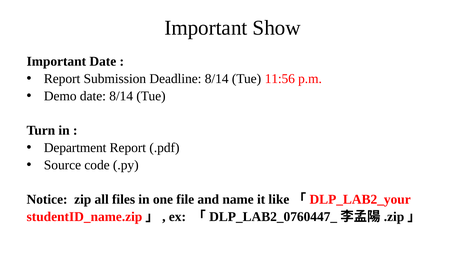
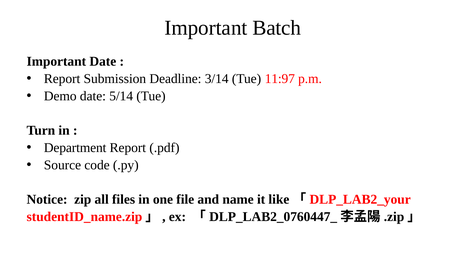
Show: Show -> Batch
Deadline 8/14: 8/14 -> 3/14
11:56: 11:56 -> 11:97
date 8/14: 8/14 -> 5/14
